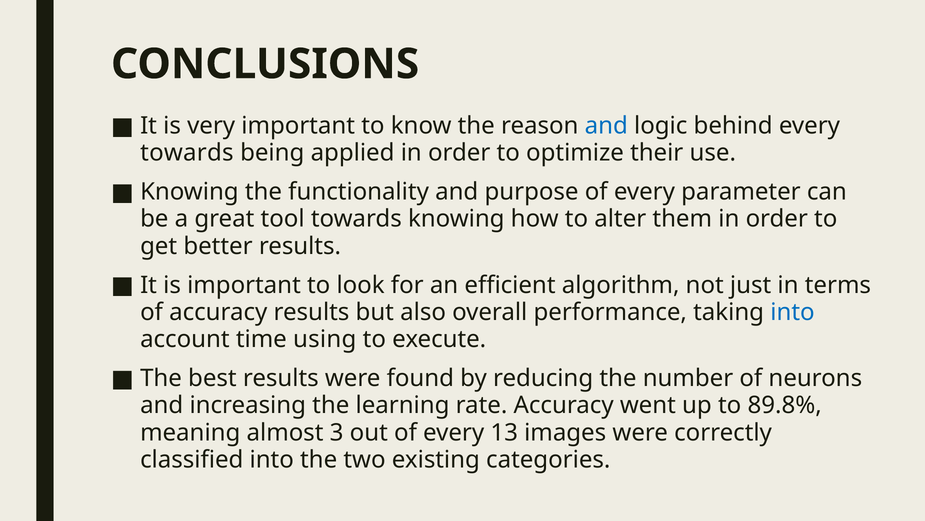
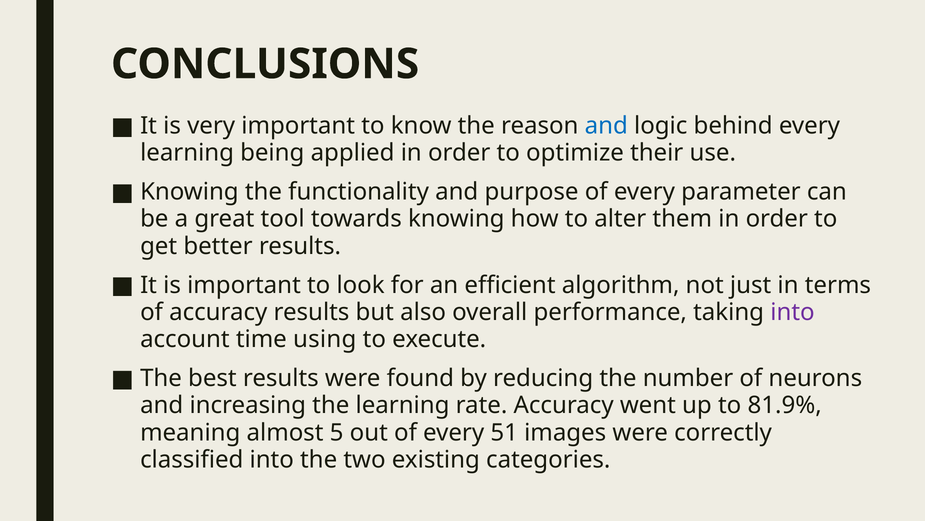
towards at (187, 153): towards -> learning
into at (792, 312) colour: blue -> purple
89.8%: 89.8% -> 81.9%
3: 3 -> 5
13: 13 -> 51
